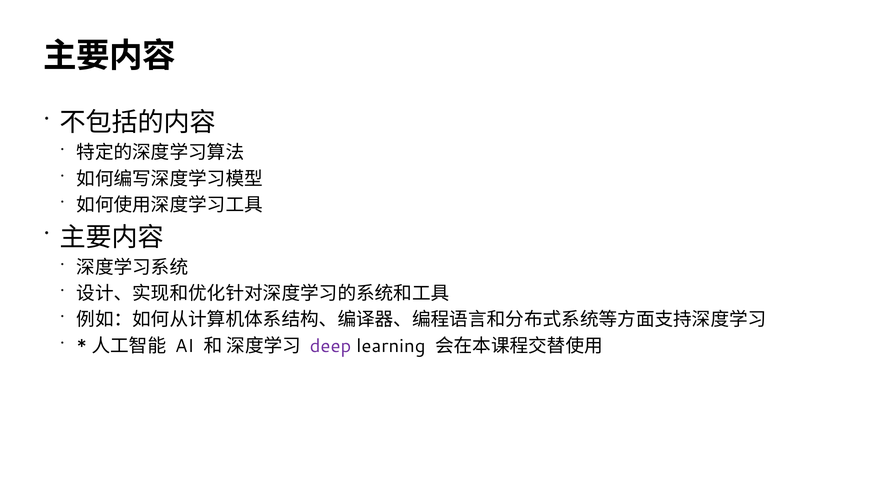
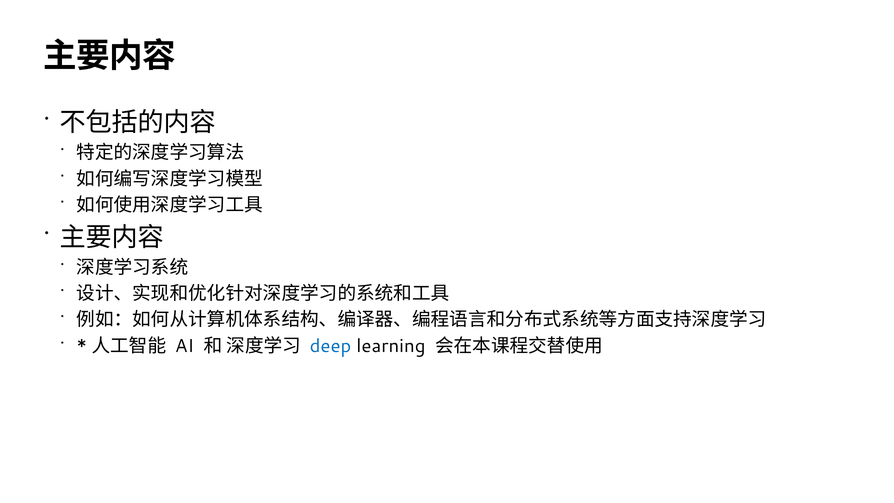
deep colour: purple -> blue
